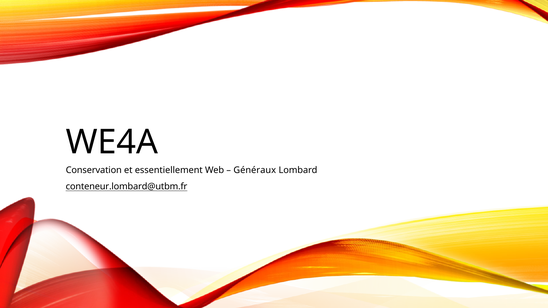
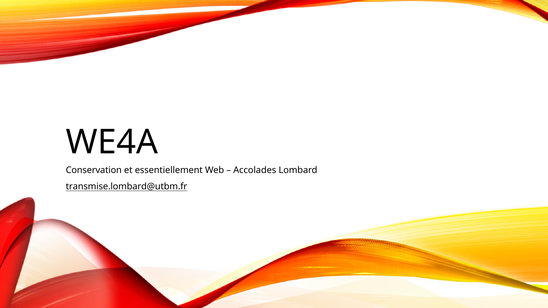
Généraux: Généraux -> Accolades
conteneur.lombard@utbm.fr: conteneur.lombard@utbm.fr -> transmise.lombard@utbm.fr
